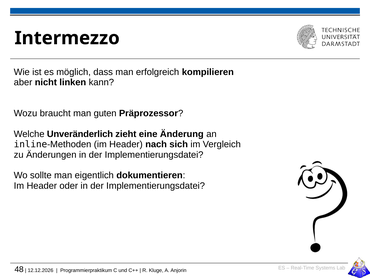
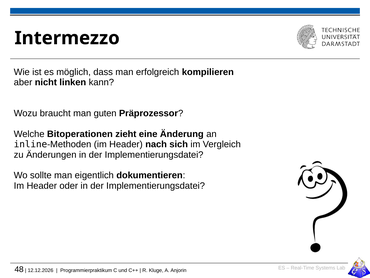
Unveränderlich: Unveränderlich -> Bitoperationen
